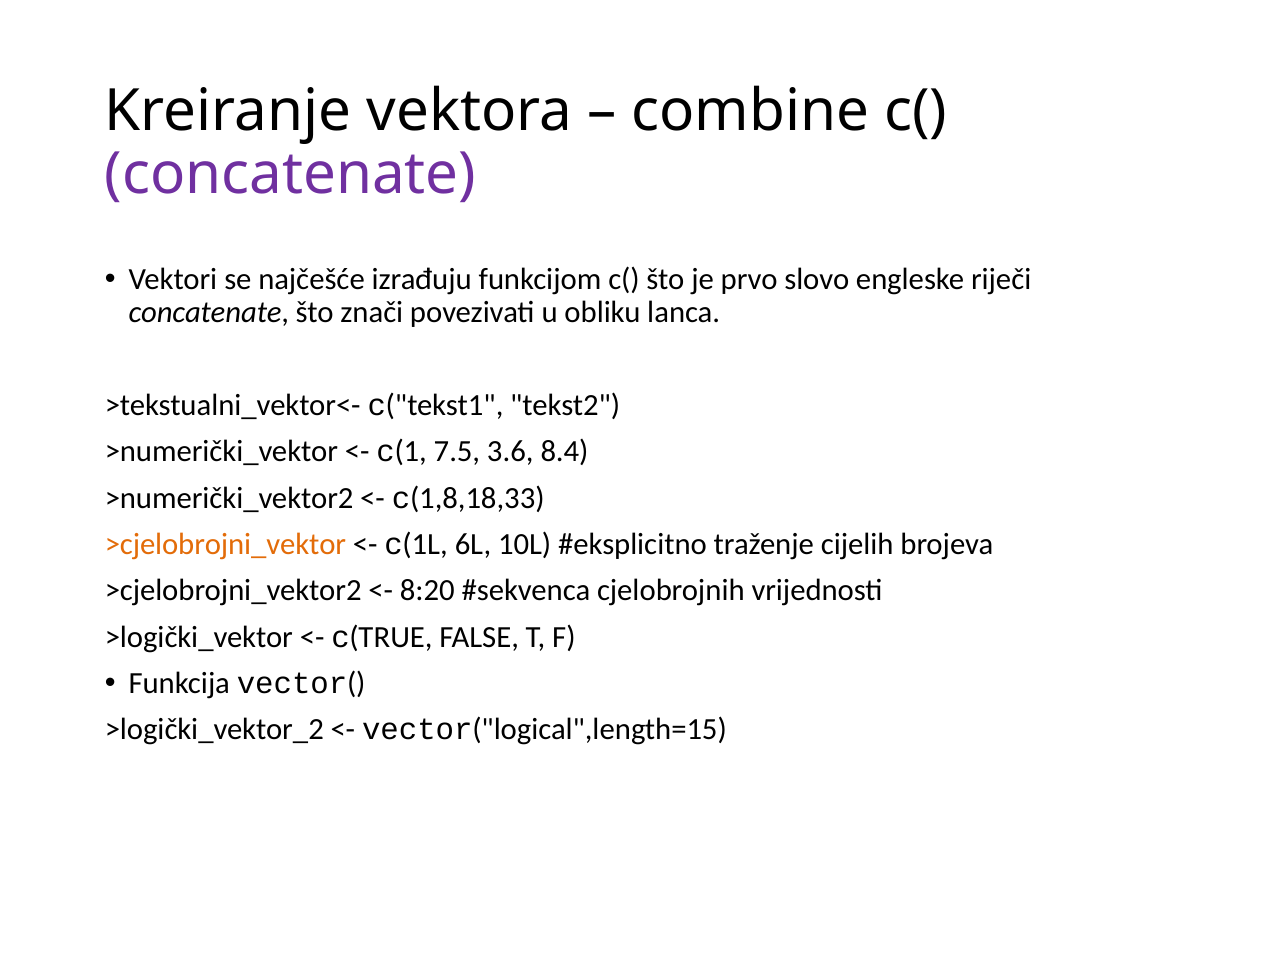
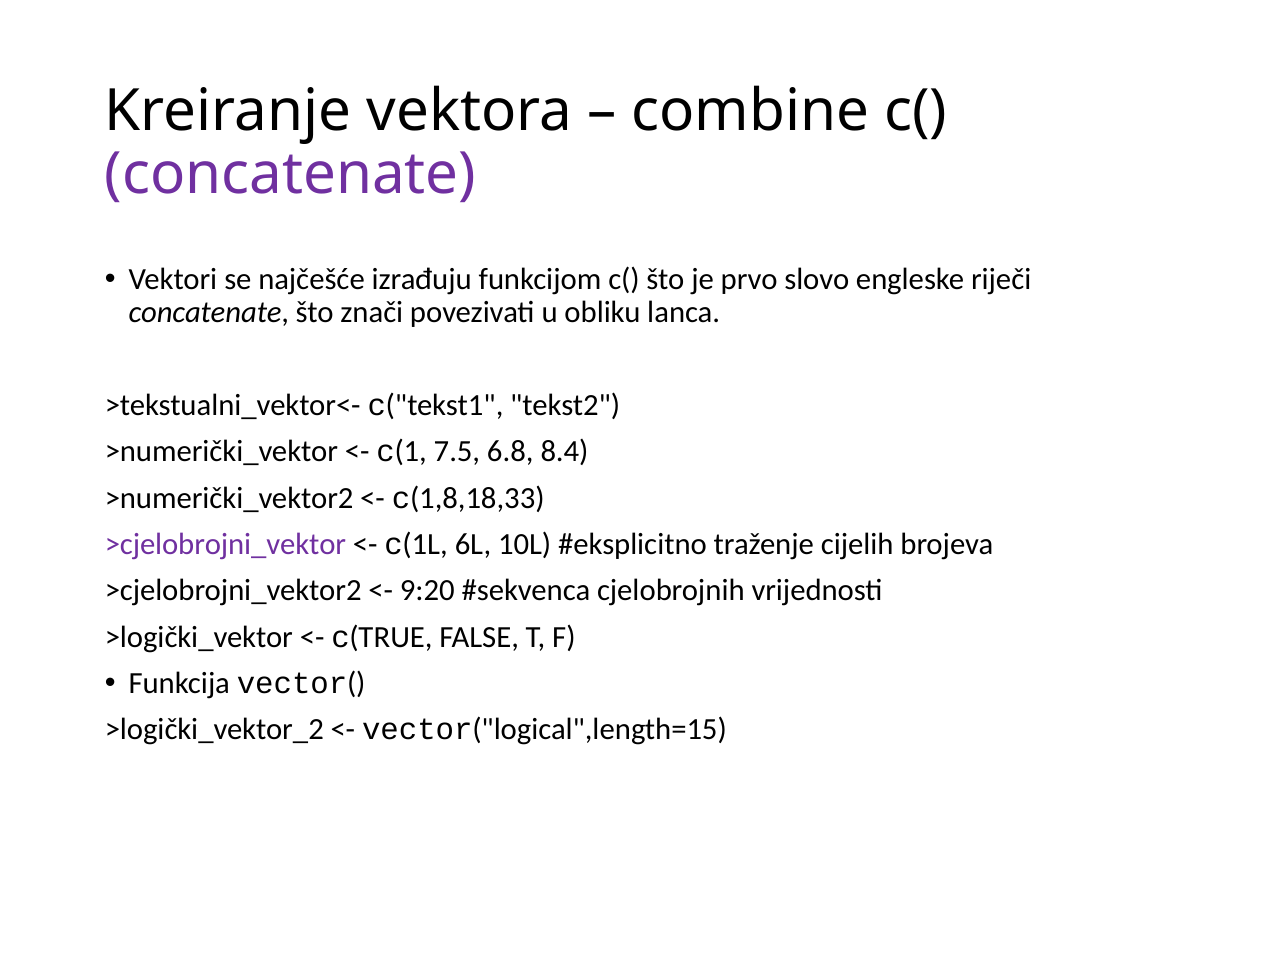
3.6: 3.6 -> 6.8
>cjelobrojni_vektor colour: orange -> purple
8:20: 8:20 -> 9:20
